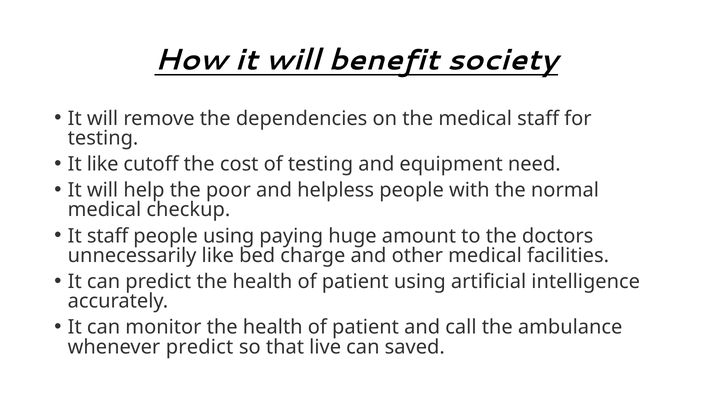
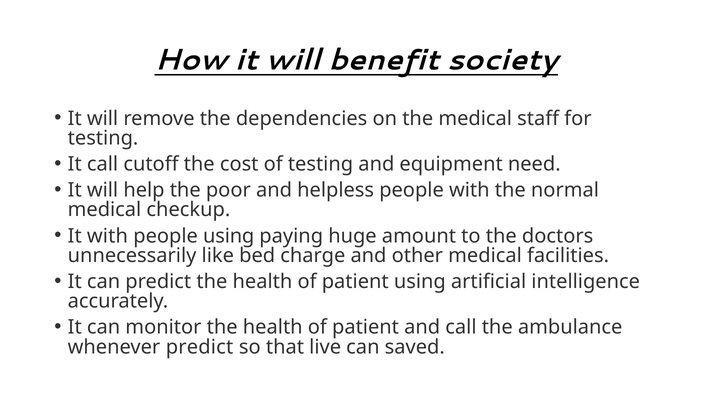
It like: like -> call
It staff: staff -> with
